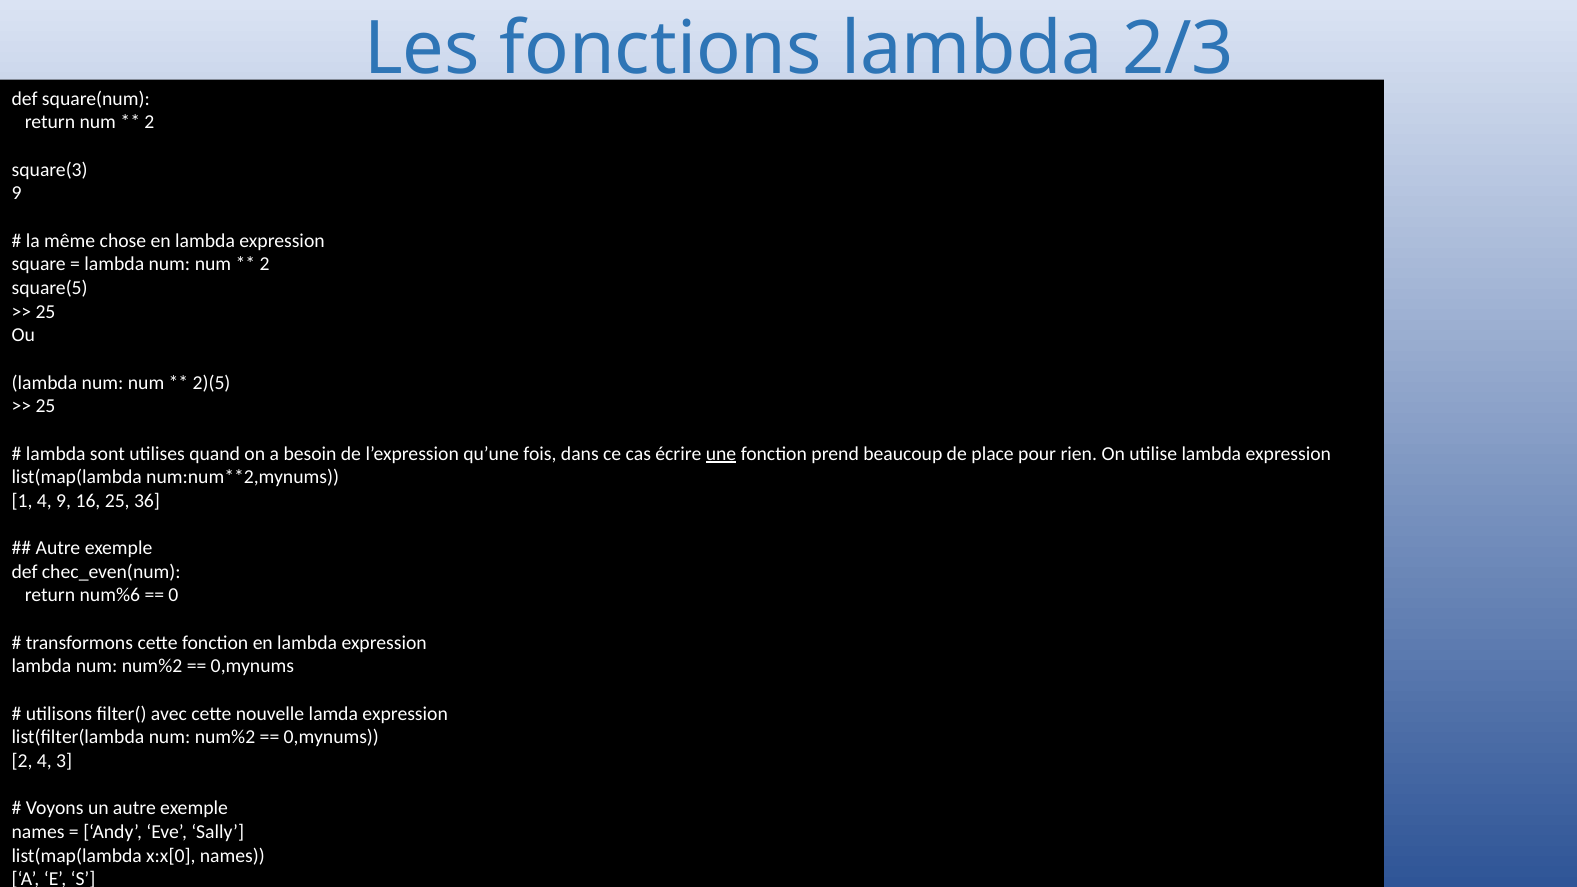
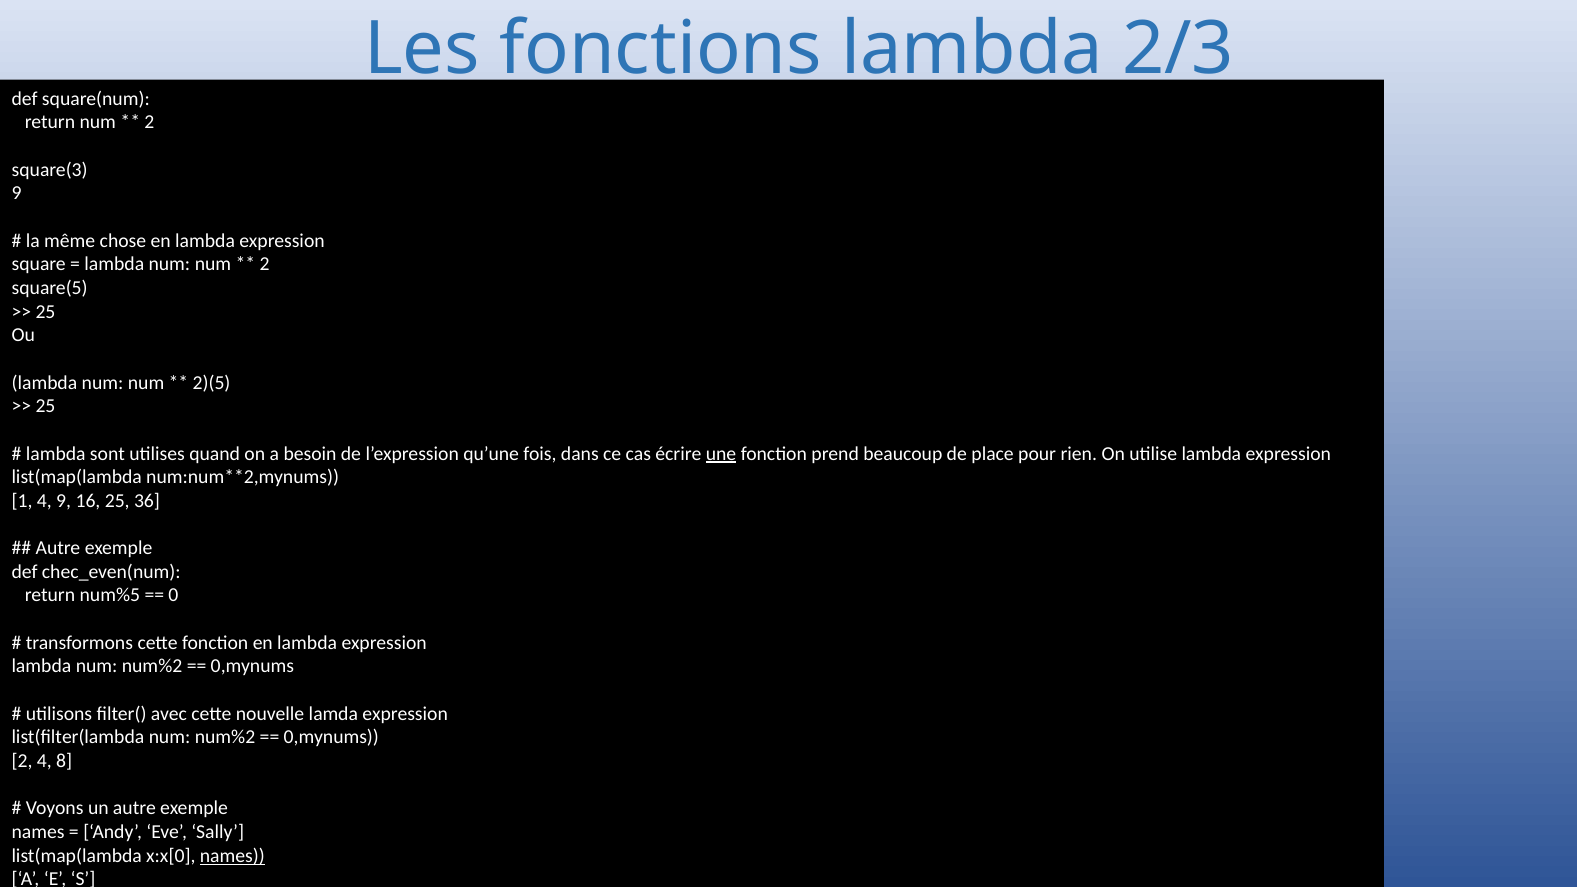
num%6: num%6 -> num%5
3: 3 -> 8
names at (232, 856) underline: none -> present
